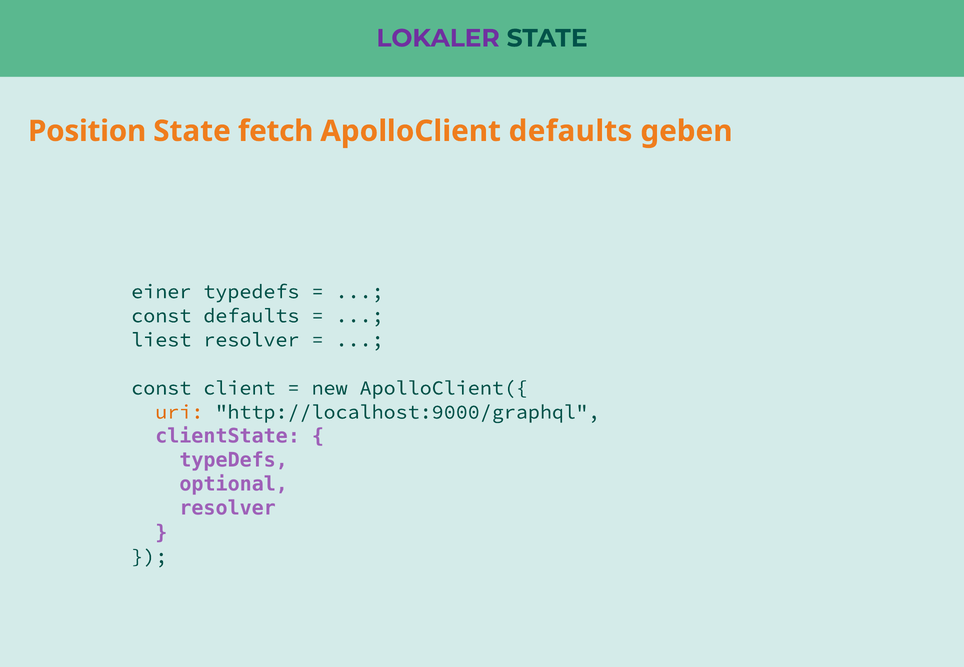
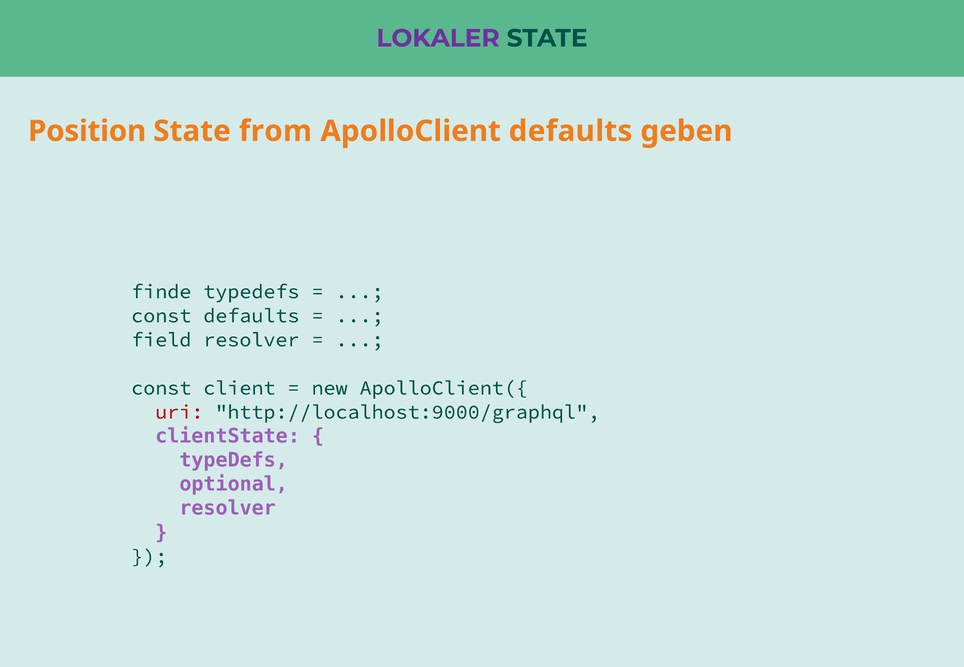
fetch: fetch -> from
einer: einer -> finde
liest: liest -> field
uri colour: orange -> red
